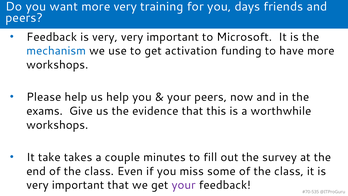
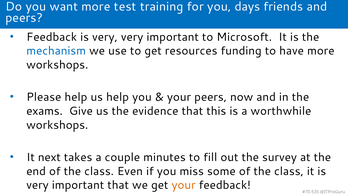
more very: very -> test
activation: activation -> resources
take: take -> next
your at (184, 185) colour: purple -> orange
